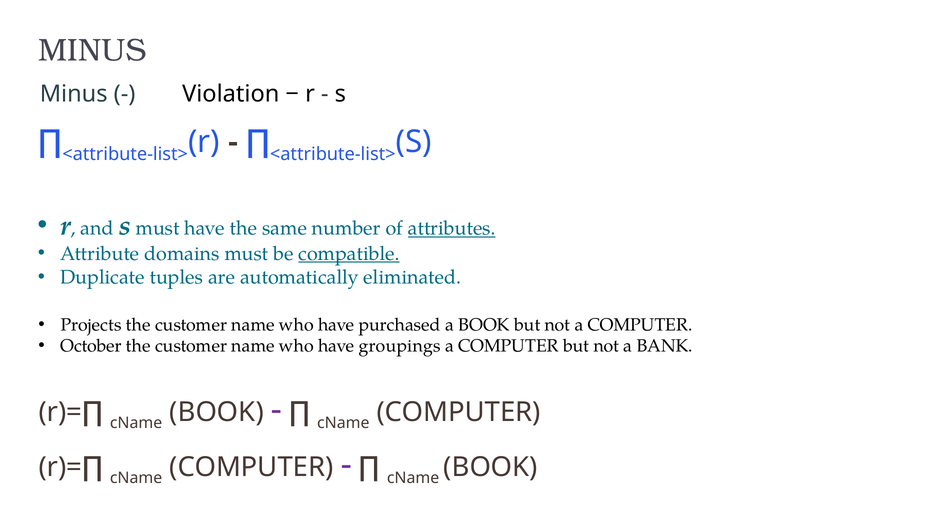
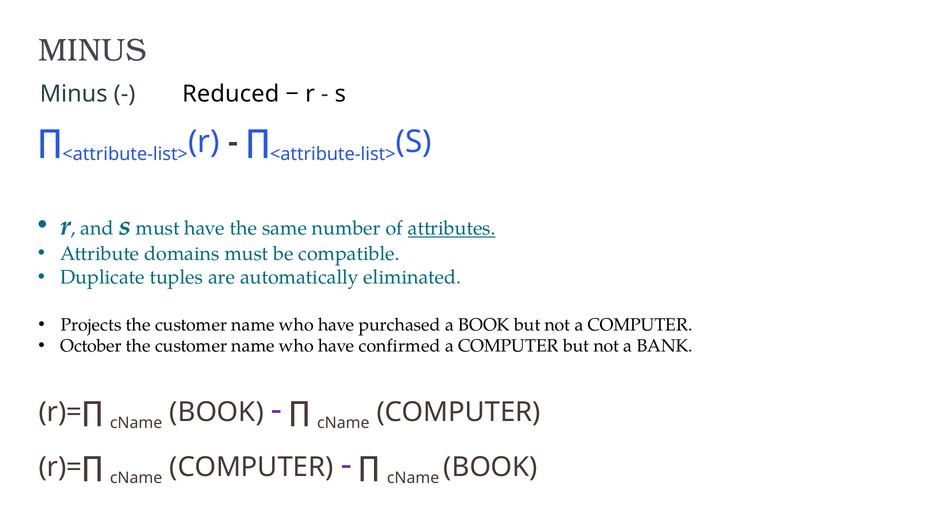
Violation: Violation -> Reduced
compatible underline: present -> none
groupings: groupings -> confirmed
